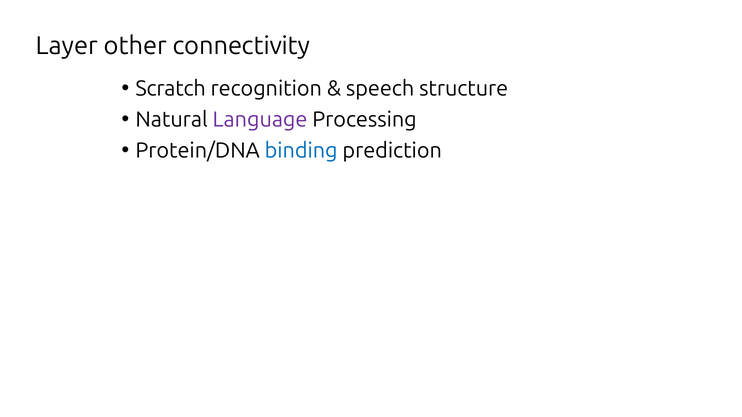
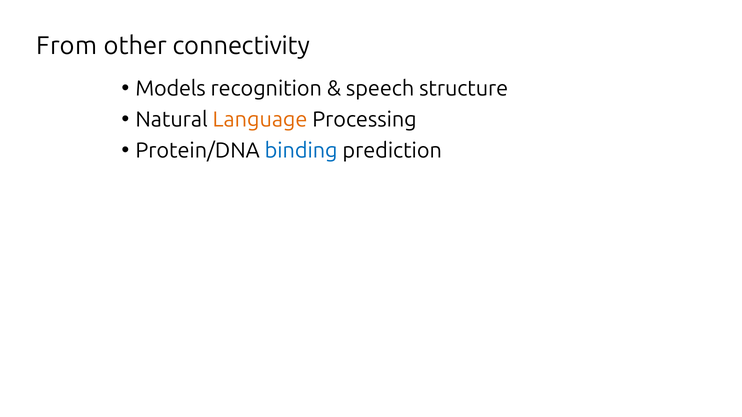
Layer: Layer -> From
Scratch: Scratch -> Models
Language colour: purple -> orange
